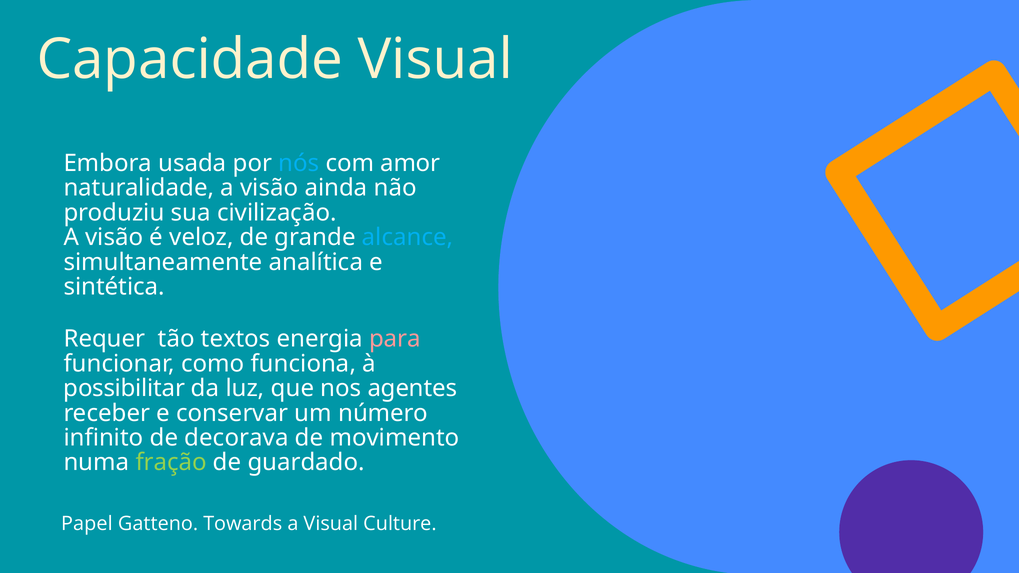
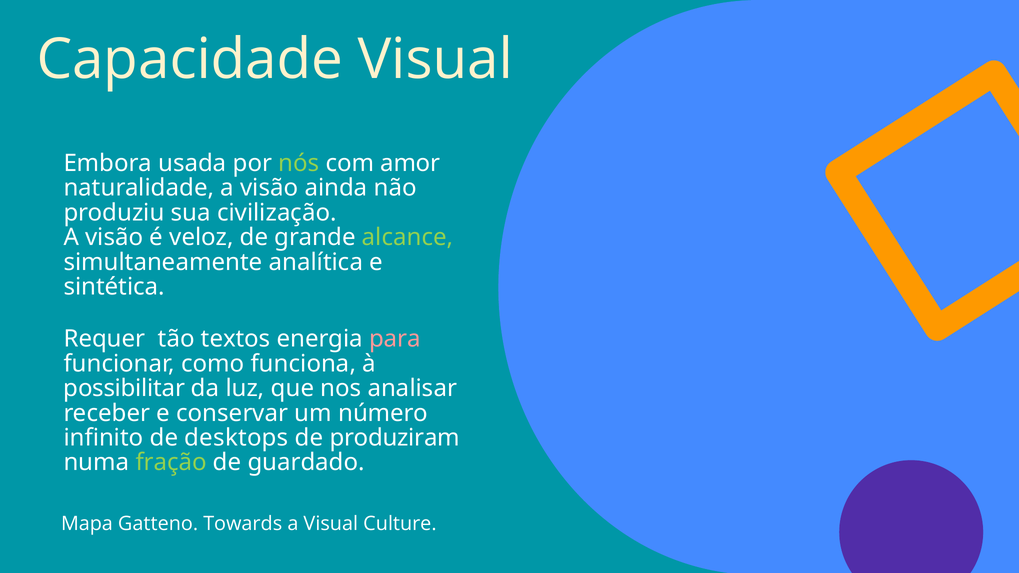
nós colour: light blue -> light green
alcance colour: light blue -> light green
agentes: agentes -> analisar
decorava: decorava -> desktops
movimento: movimento -> produziram
Papel: Papel -> Mapa
